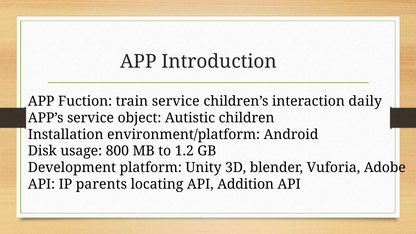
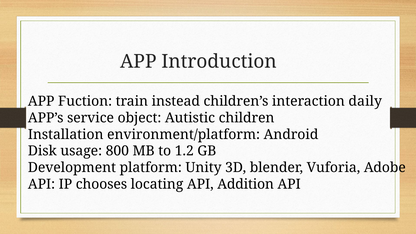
train service: service -> instead
parents: parents -> chooses
